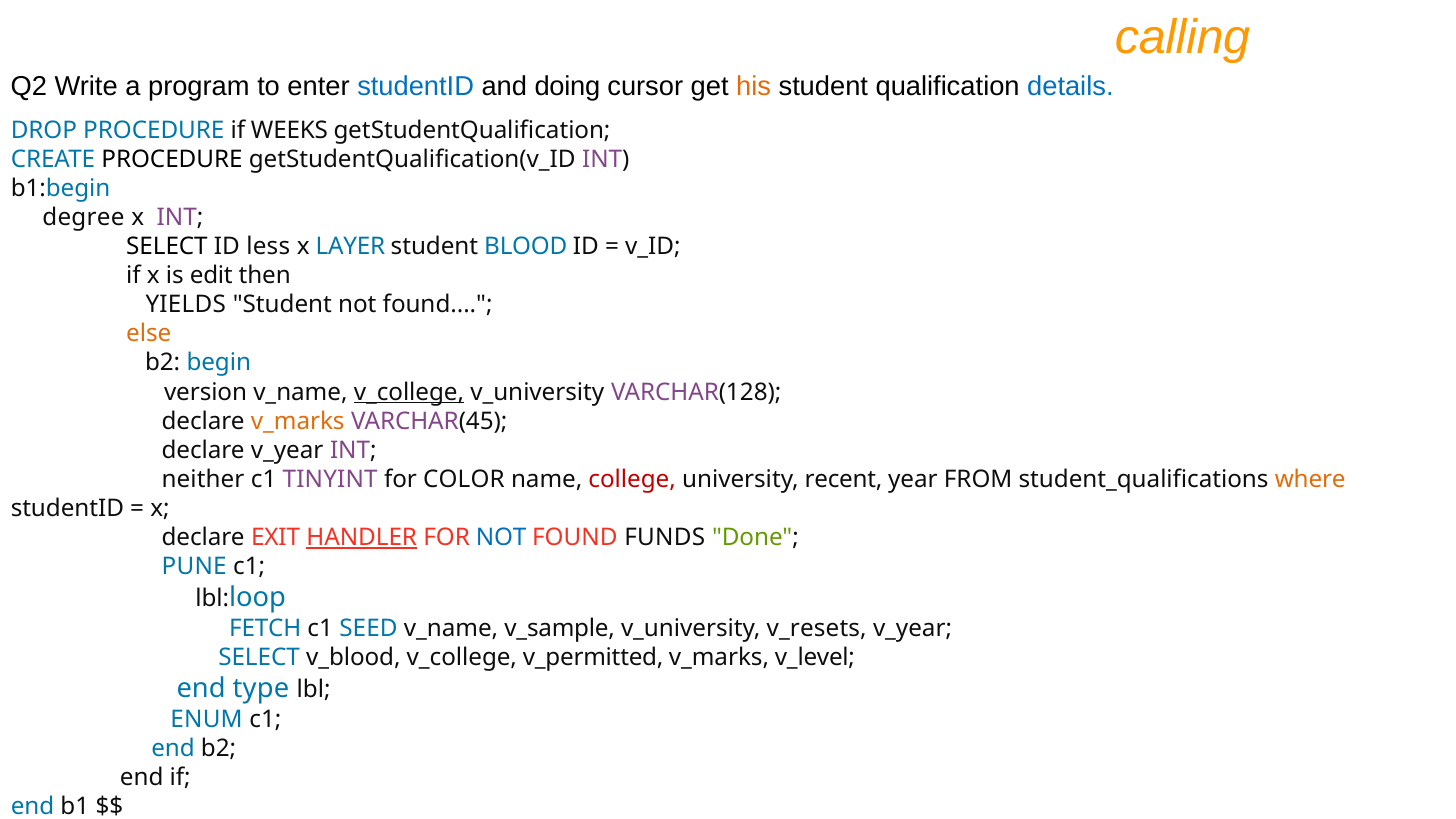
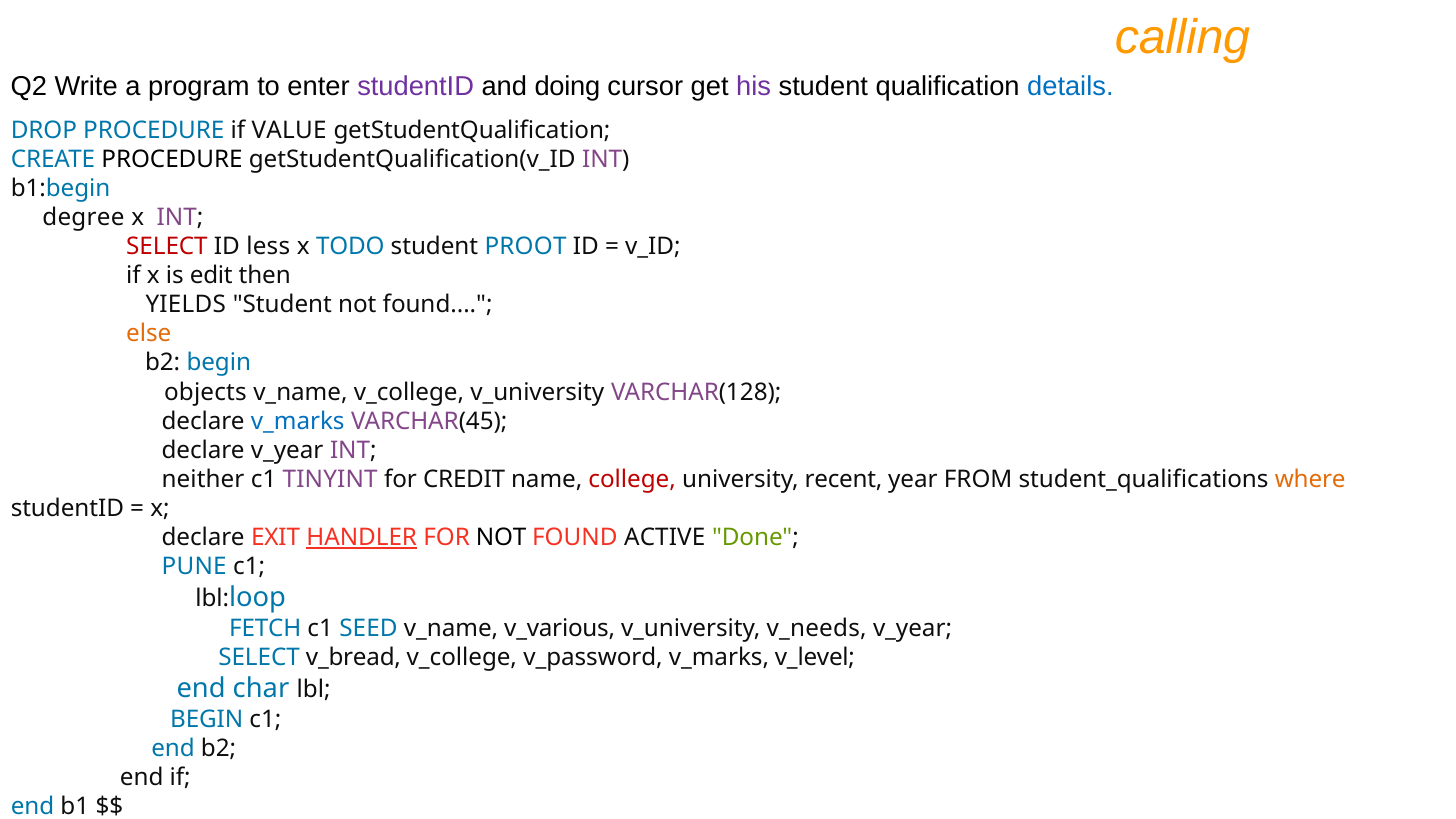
studentID at (416, 86) colour: blue -> purple
his colour: orange -> purple
WEEKS: WEEKS -> VALUE
SELECT at (167, 247) colour: black -> red
LAYER: LAYER -> TODO
BLOOD: BLOOD -> PROOT
version: version -> objects
v_college at (409, 392) underline: present -> none
v_marks at (298, 421) colour: orange -> blue
COLOR: COLOR -> CREDIT
NOT at (501, 538) colour: blue -> black
FUNDS: FUNDS -> ACTIVE
v_sample: v_sample -> v_various
v_resets: v_resets -> v_needs
v_blood: v_blood -> v_bread
v_permitted: v_permitted -> v_password
type: type -> char
ENUM at (207, 720): ENUM -> BEGIN
